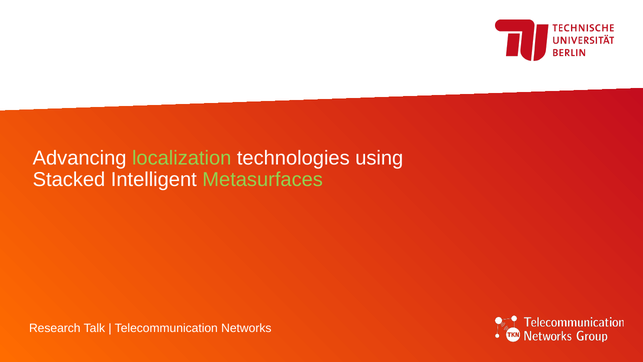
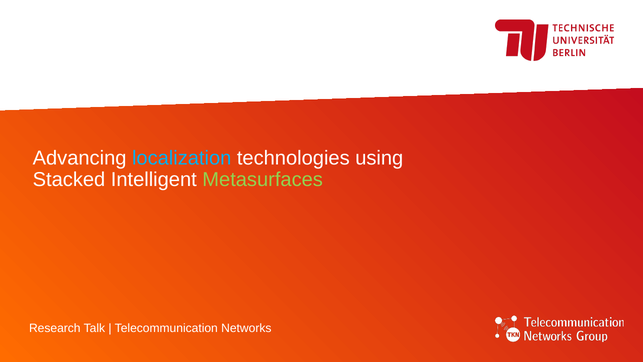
localization colour: light green -> light blue
